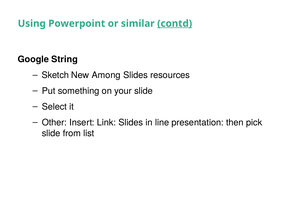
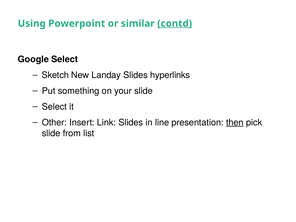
Google String: String -> Select
Among: Among -> Landay
resources: resources -> hyperlinks
then underline: none -> present
